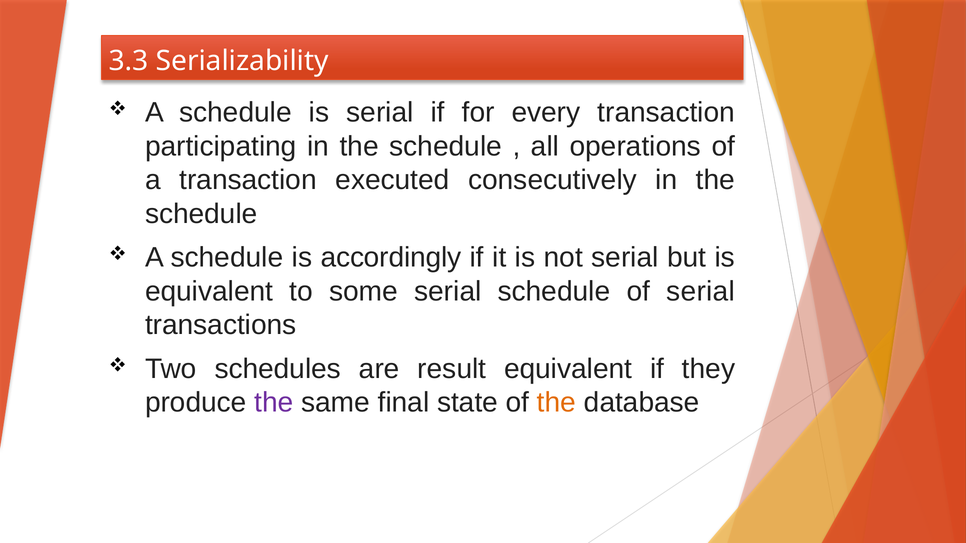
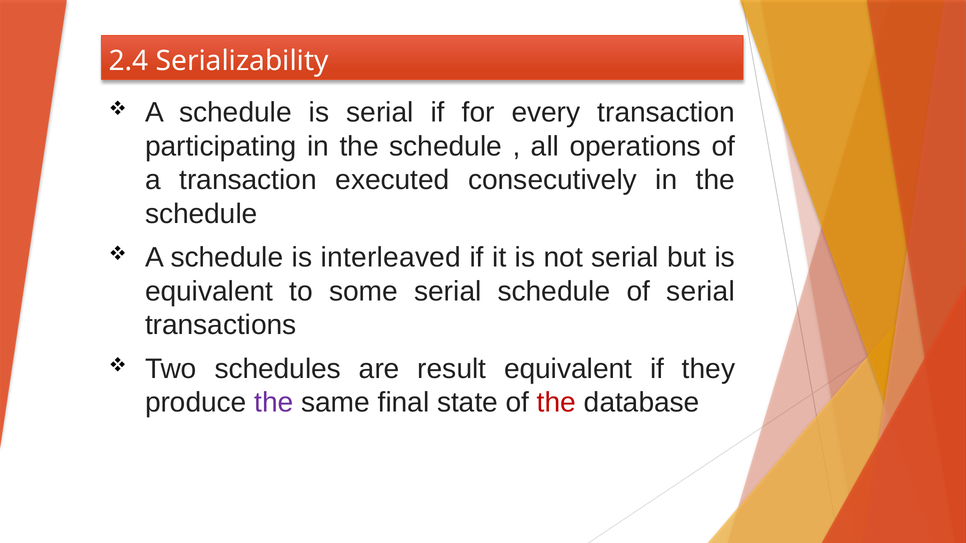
3.3: 3.3 -> 2.4
accordingly: accordingly -> interleaved
the at (557, 403) colour: orange -> red
